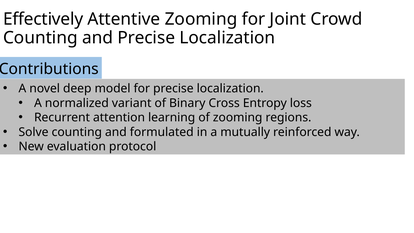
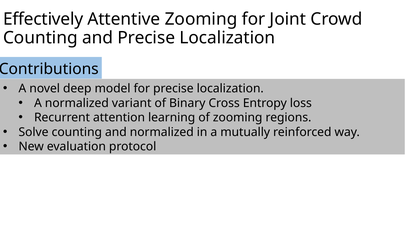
and formulated: formulated -> normalized
